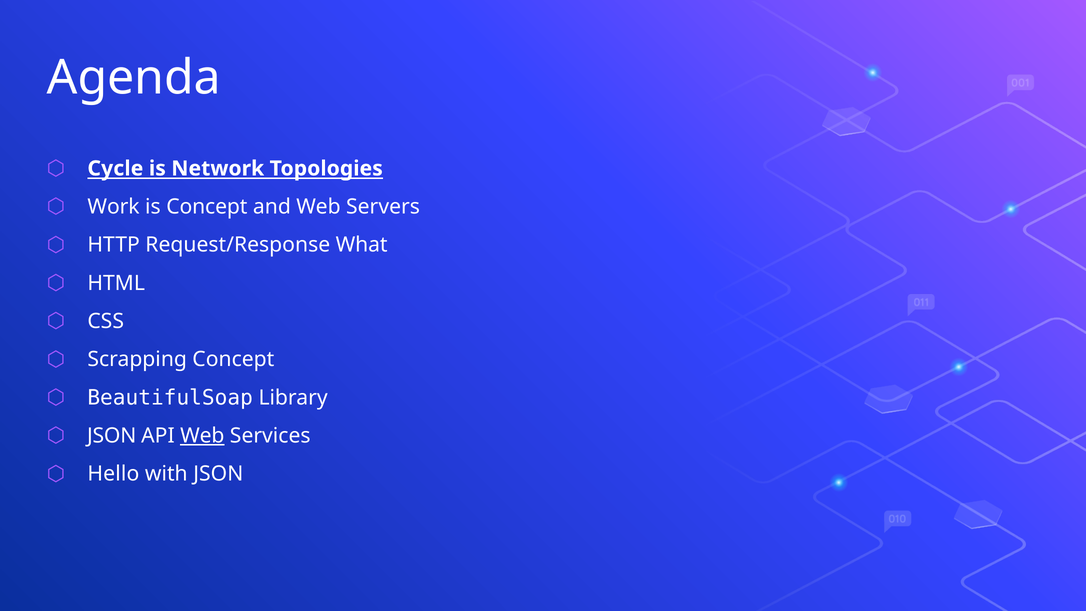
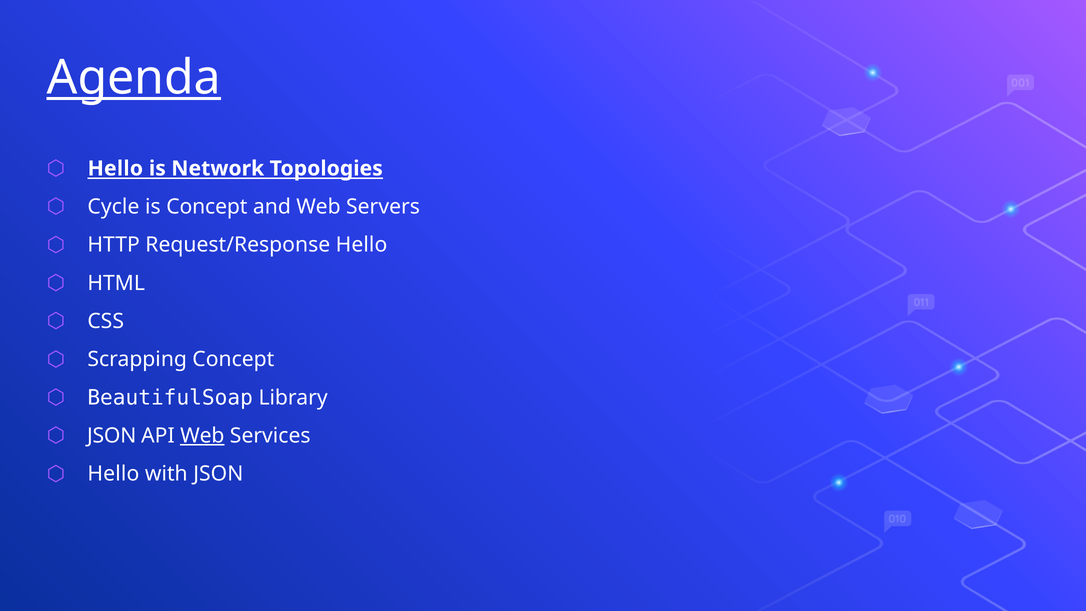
Agenda underline: none -> present
Cycle at (115, 168): Cycle -> Hello
Work: Work -> Cycle
Request/Response What: What -> Hello
